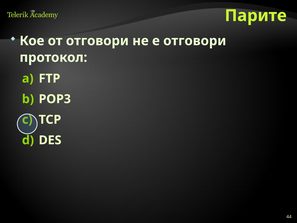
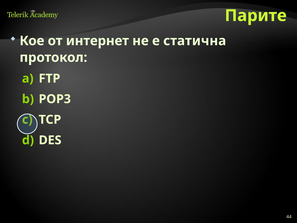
от отговори: отговори -> интернет
е отговори: отговори -> статична
